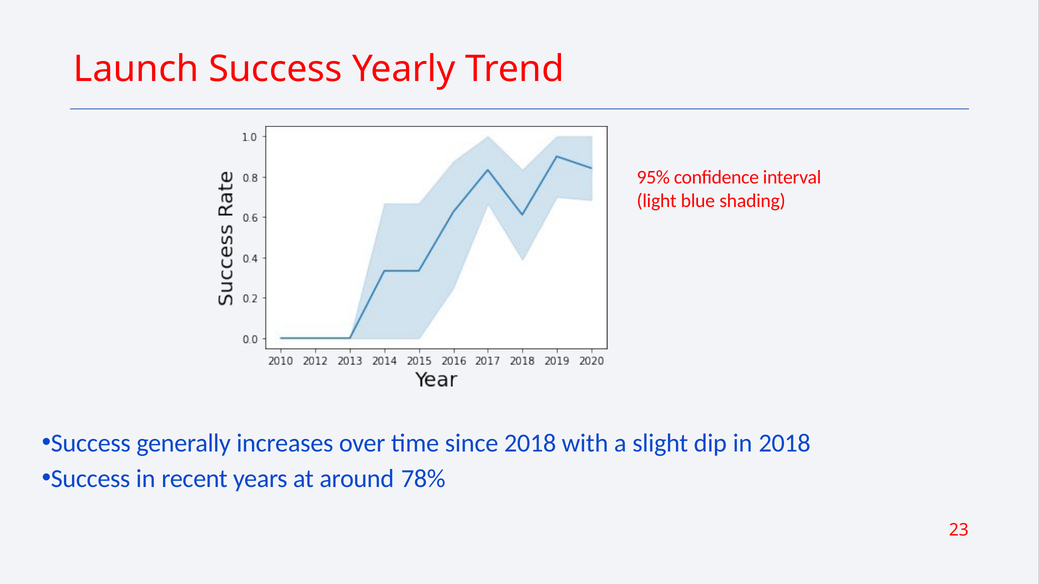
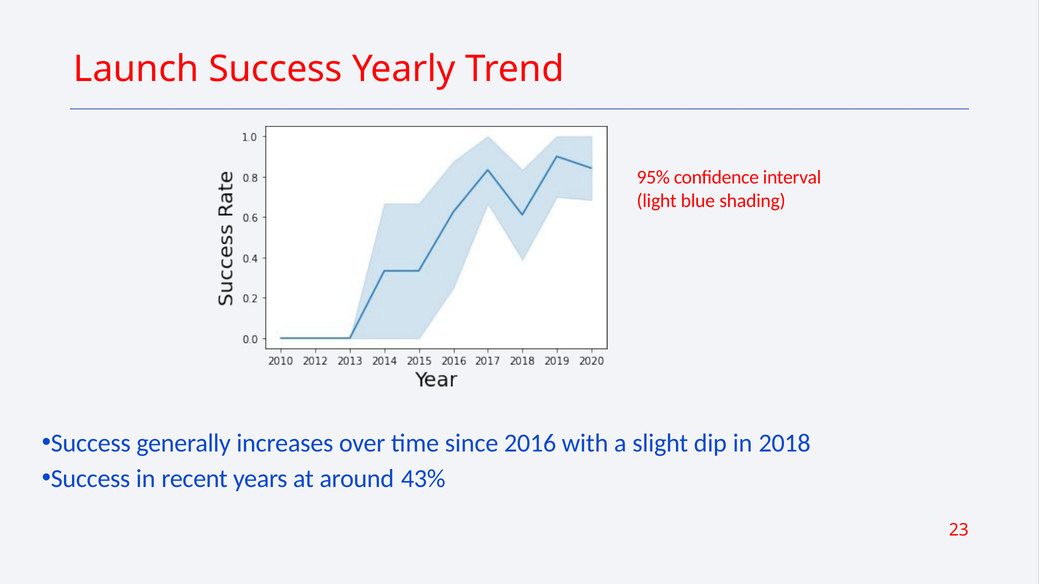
since 2018: 2018 -> 2016
78%: 78% -> 43%
